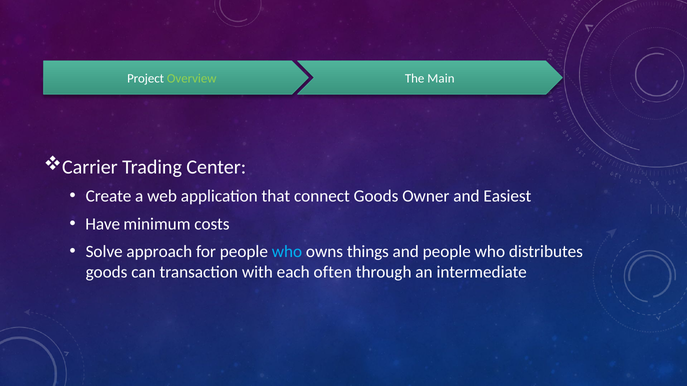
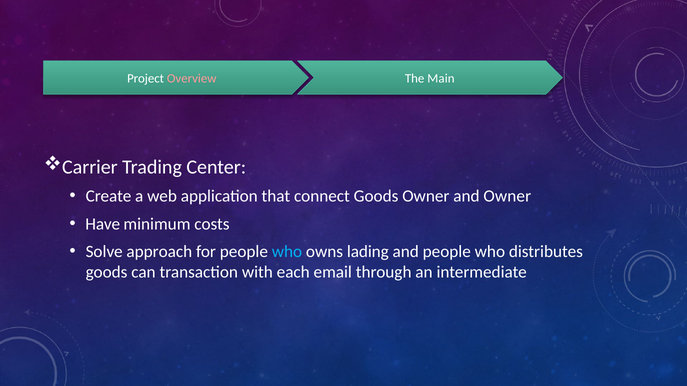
Overview colour: light green -> pink
and Easiest: Easiest -> Owner
things: things -> lading
often: often -> email
